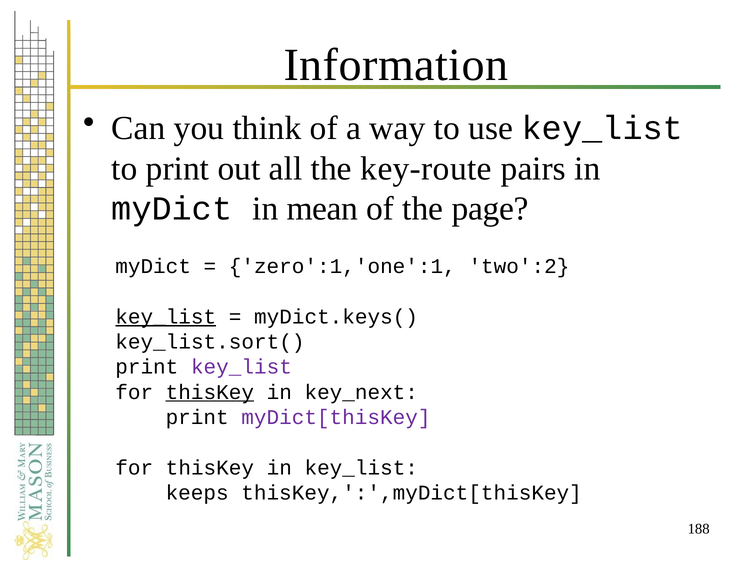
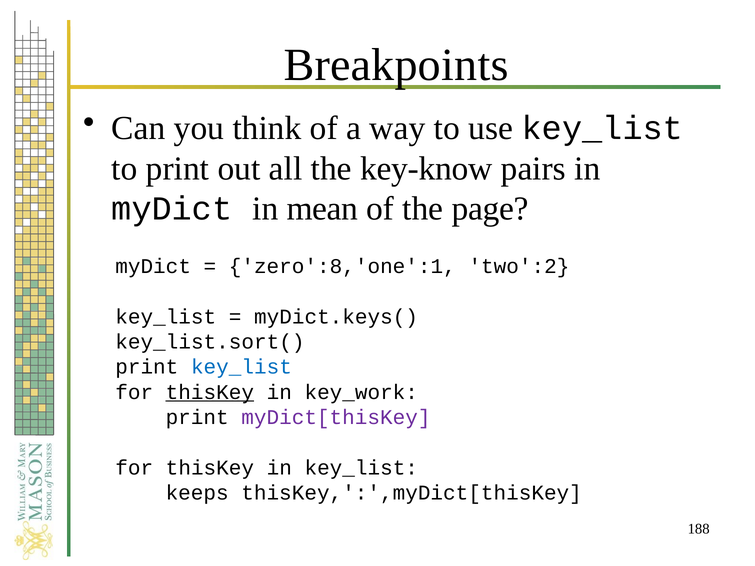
Information: Information -> Breakpoints
key-route: key-route -> key-know
zero':1,'one':1: zero':1,'one':1 -> zero':8,'one':1
key_list at (166, 317) underline: present -> none
key_list at (241, 367) colour: purple -> blue
key_next: key_next -> key_work
